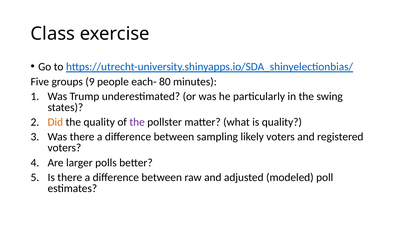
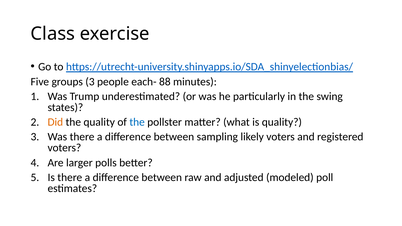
groups 9: 9 -> 3
80: 80 -> 88
the at (137, 122) colour: purple -> blue
